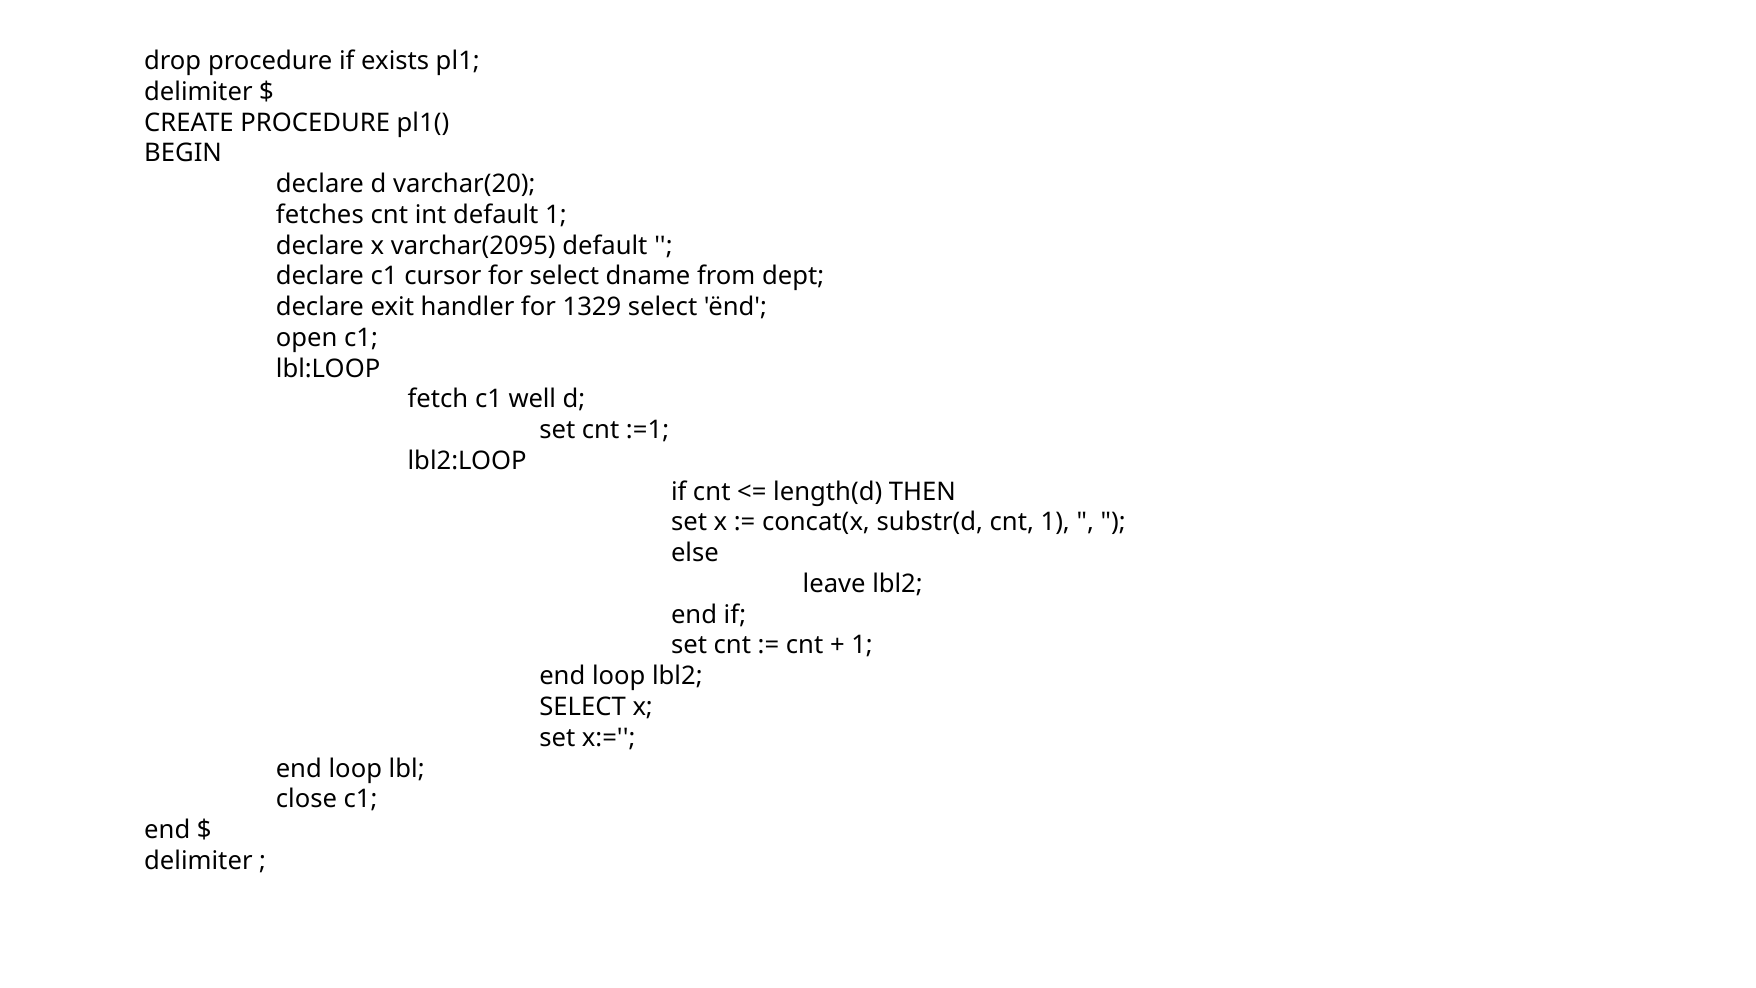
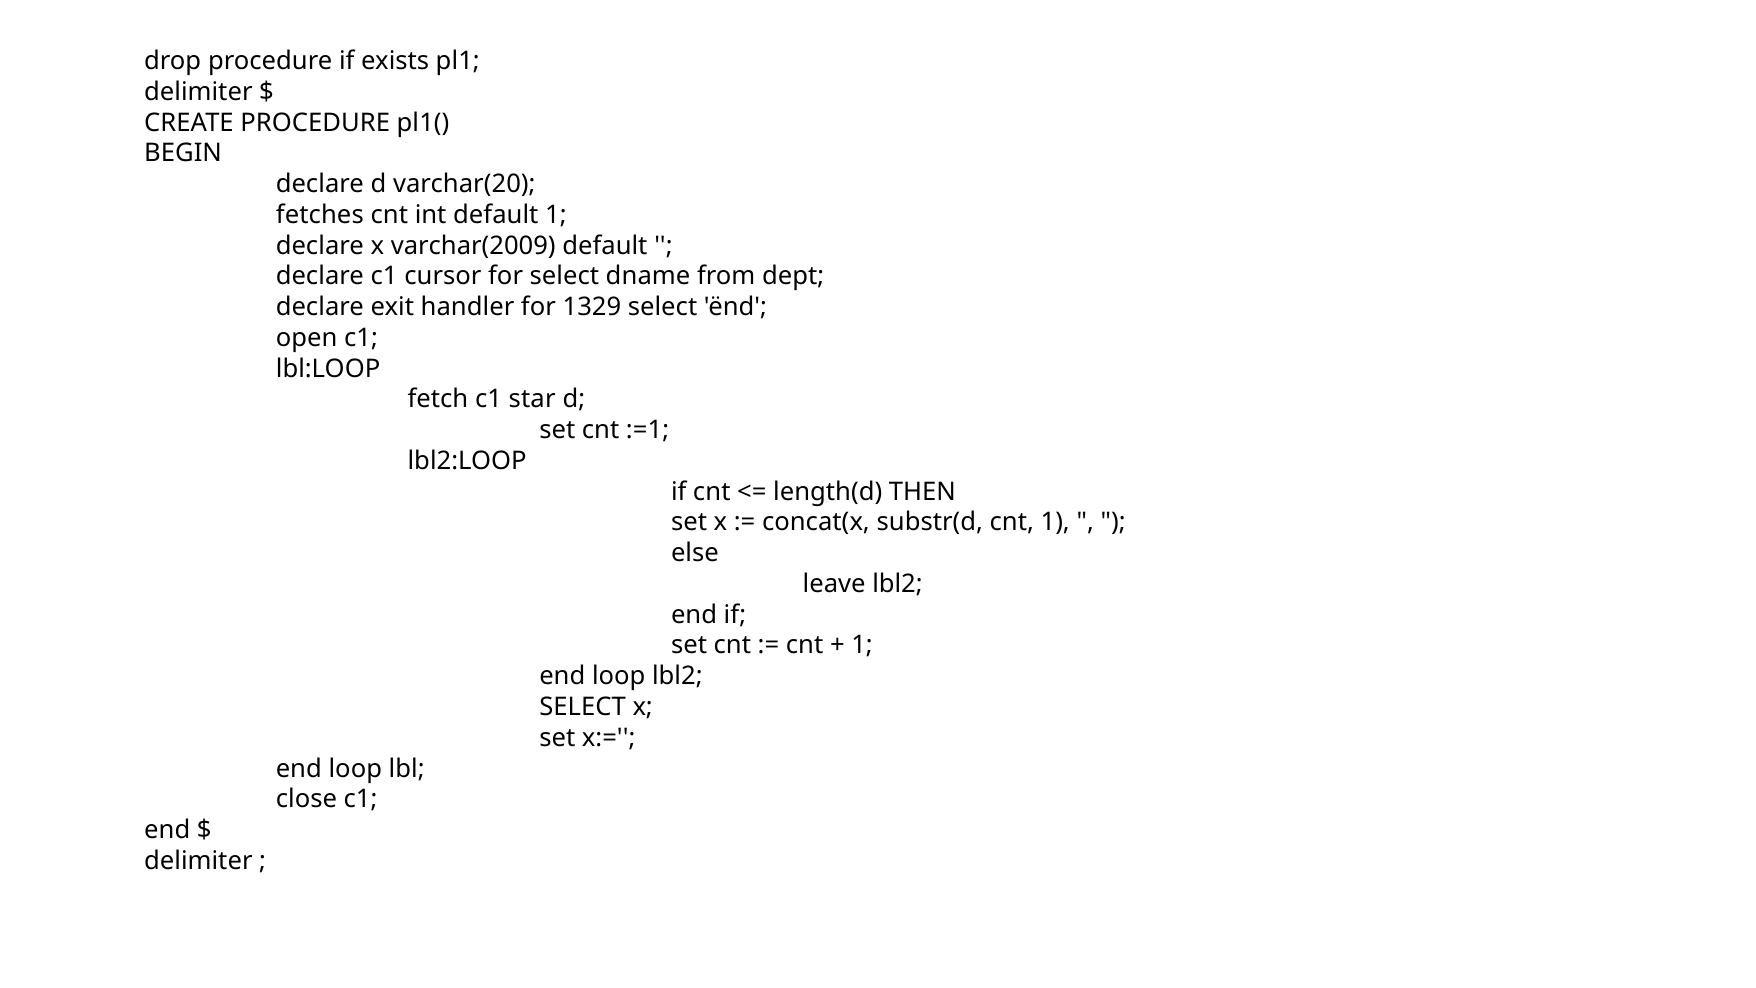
varchar(2095: varchar(2095 -> varchar(2009
well: well -> star
